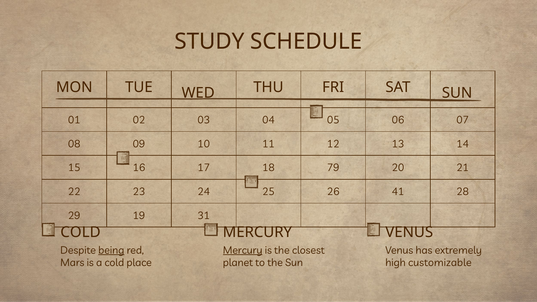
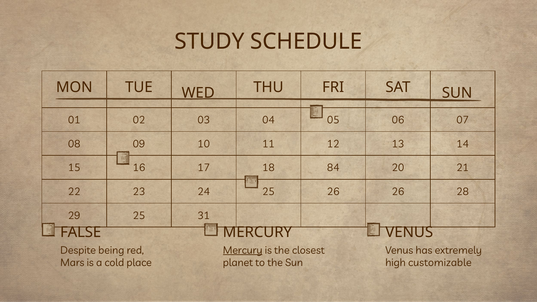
79: 79 -> 84
26 41: 41 -> 26
29 19: 19 -> 25
COLD at (80, 232): COLD -> FALSE
being underline: present -> none
